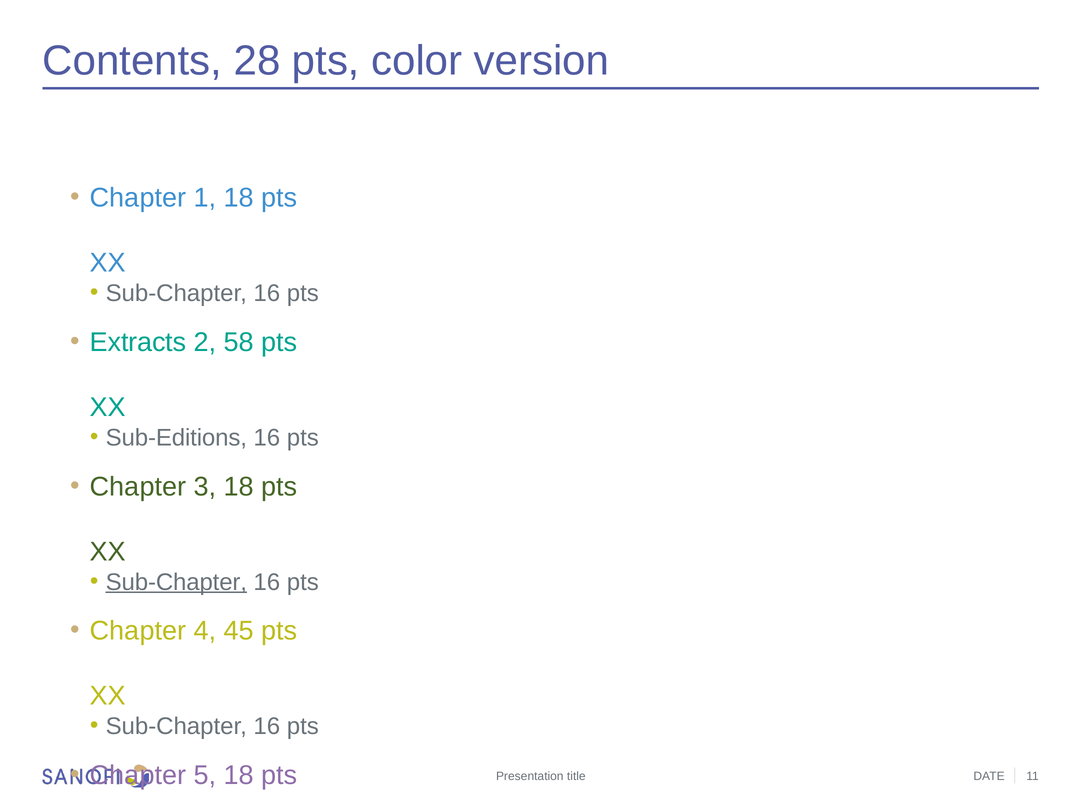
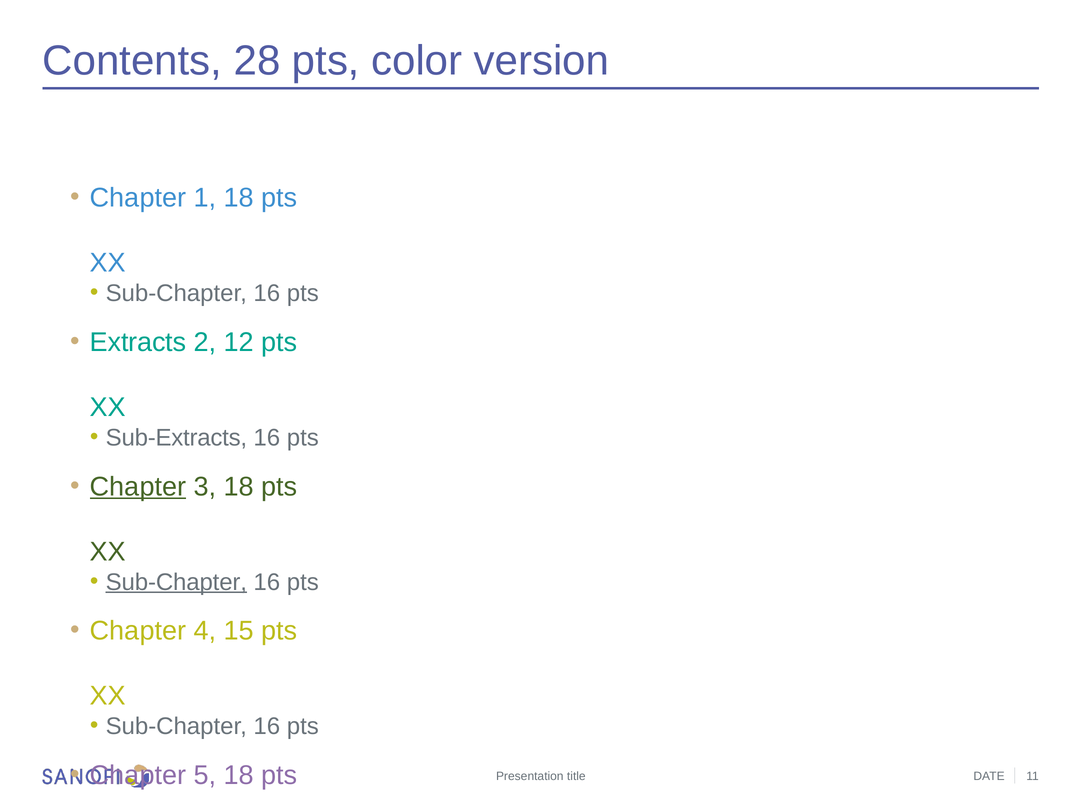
58: 58 -> 12
Sub-Editions: Sub-Editions -> Sub-Extracts
Chapter at (138, 486) underline: none -> present
45: 45 -> 15
